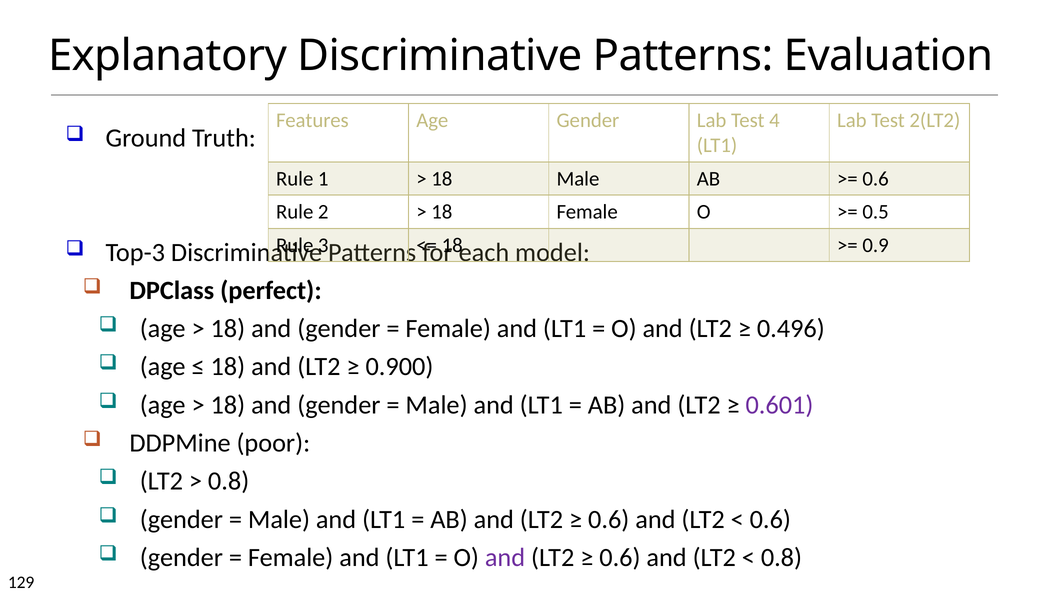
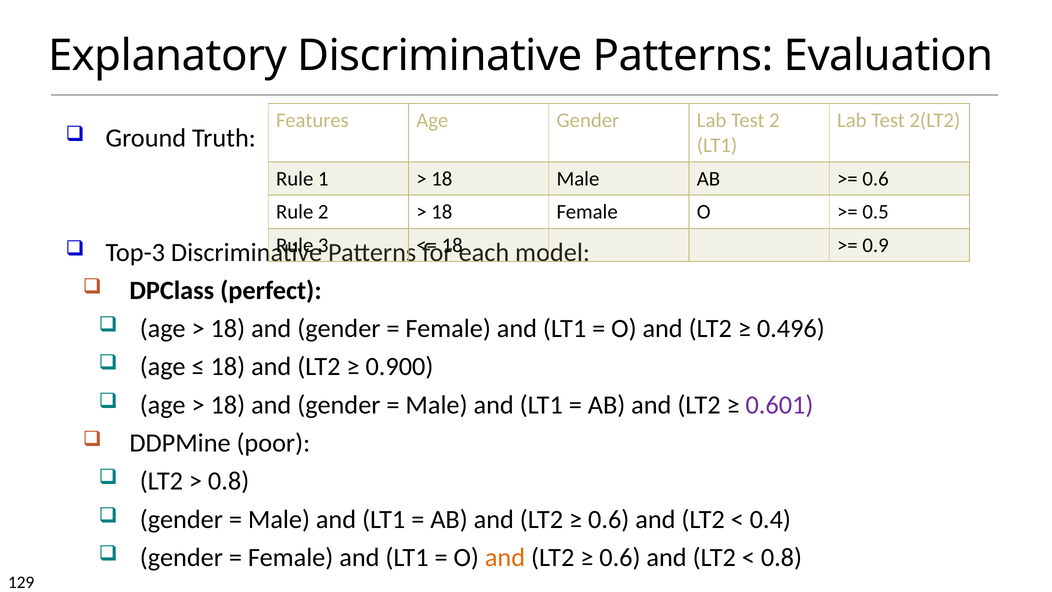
Test 4: 4 -> 2
0.6 at (770, 519): 0.6 -> 0.4
and at (505, 557) colour: purple -> orange
